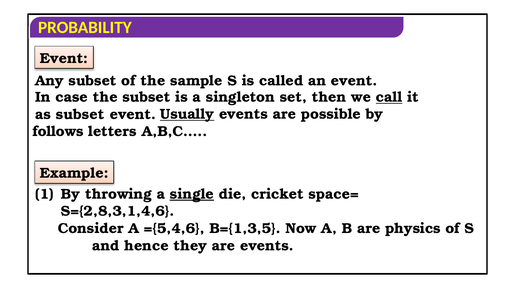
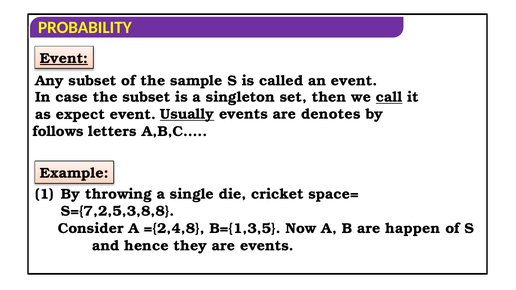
Event at (64, 58) underline: none -> present
as subset: subset -> expect
possible: possible -> denotes
single underline: present -> none
S={2,8,3,1,4,6: S={2,8,3,1,4,6 -> S={7,2,5,3,8,8
={5,4,6: ={5,4,6 -> ={2,4,8
physics: physics -> happen
